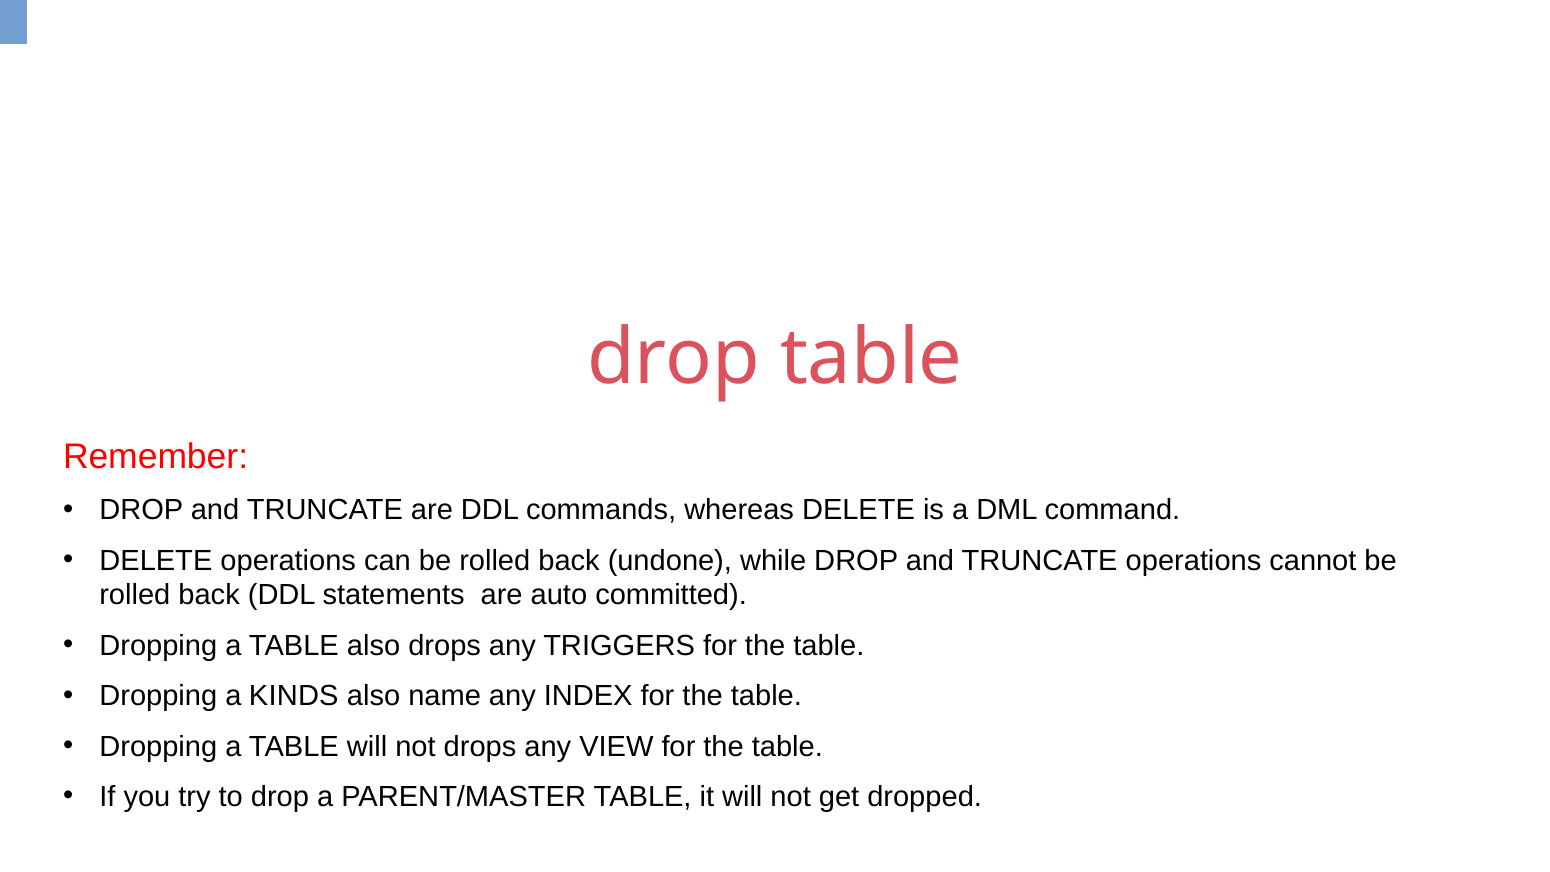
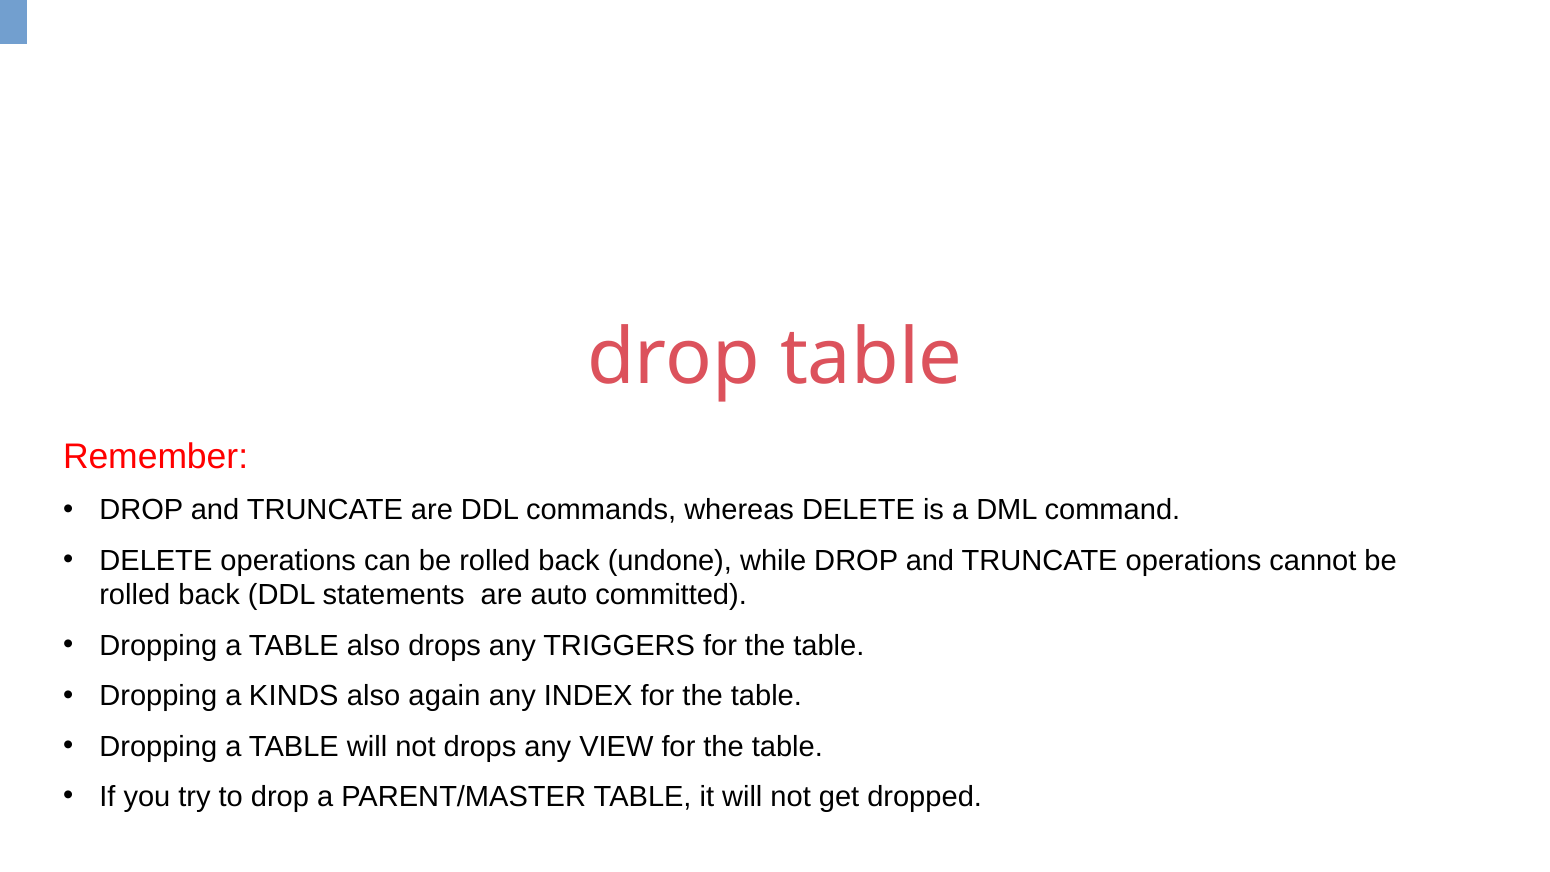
name: name -> again
